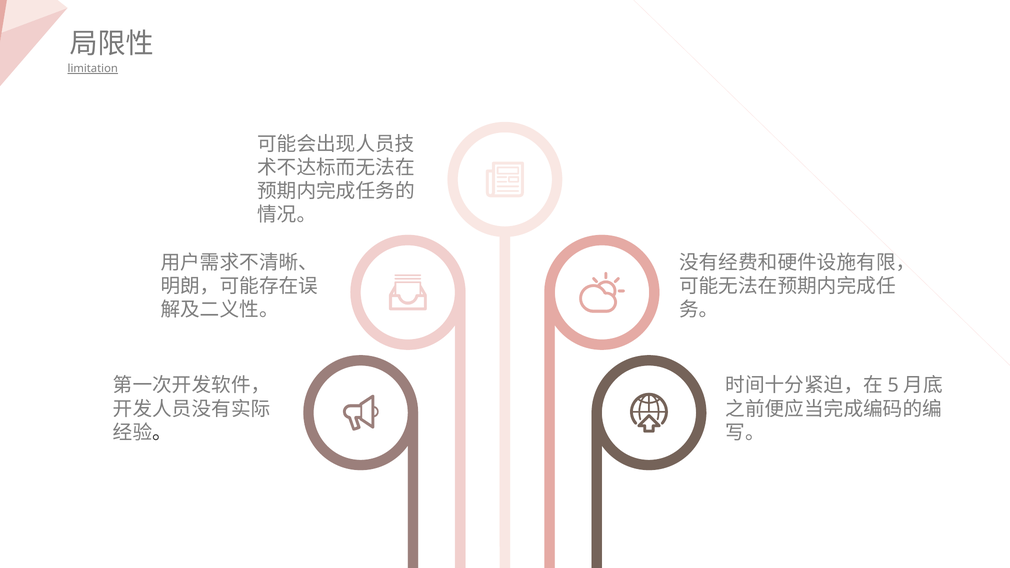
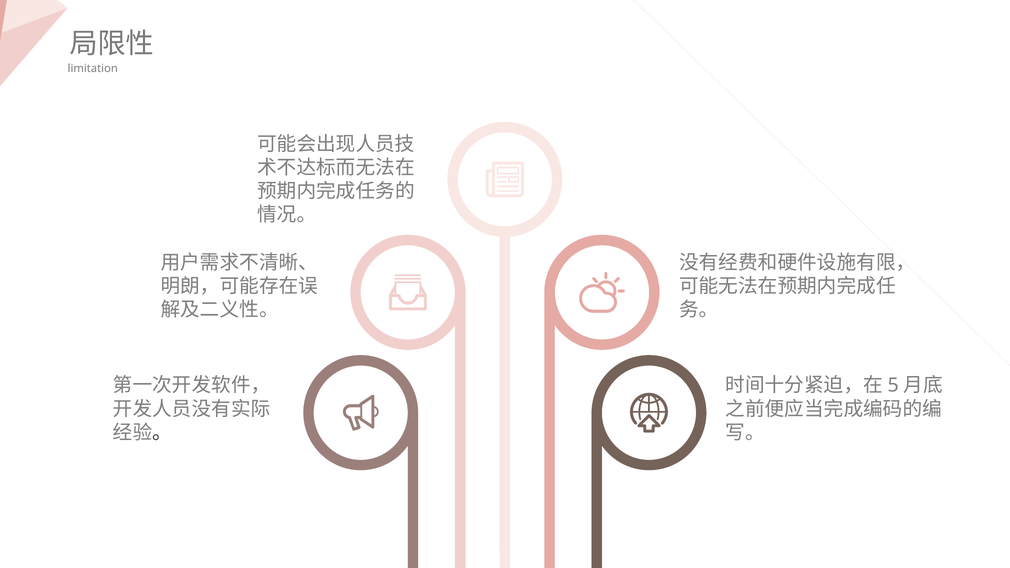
limitation underline: present -> none
